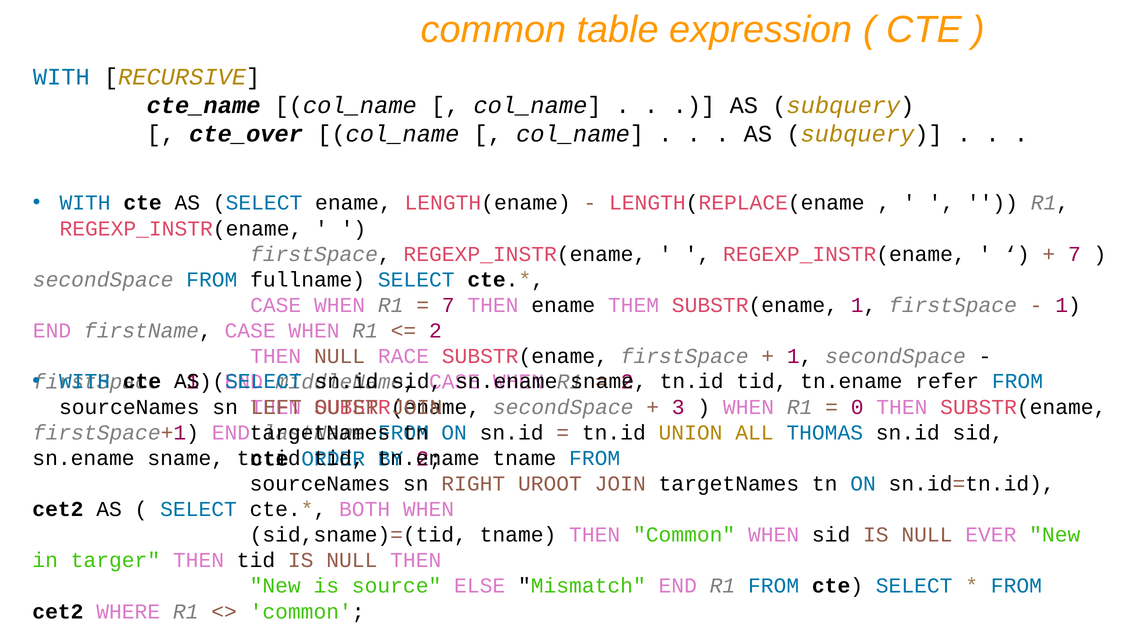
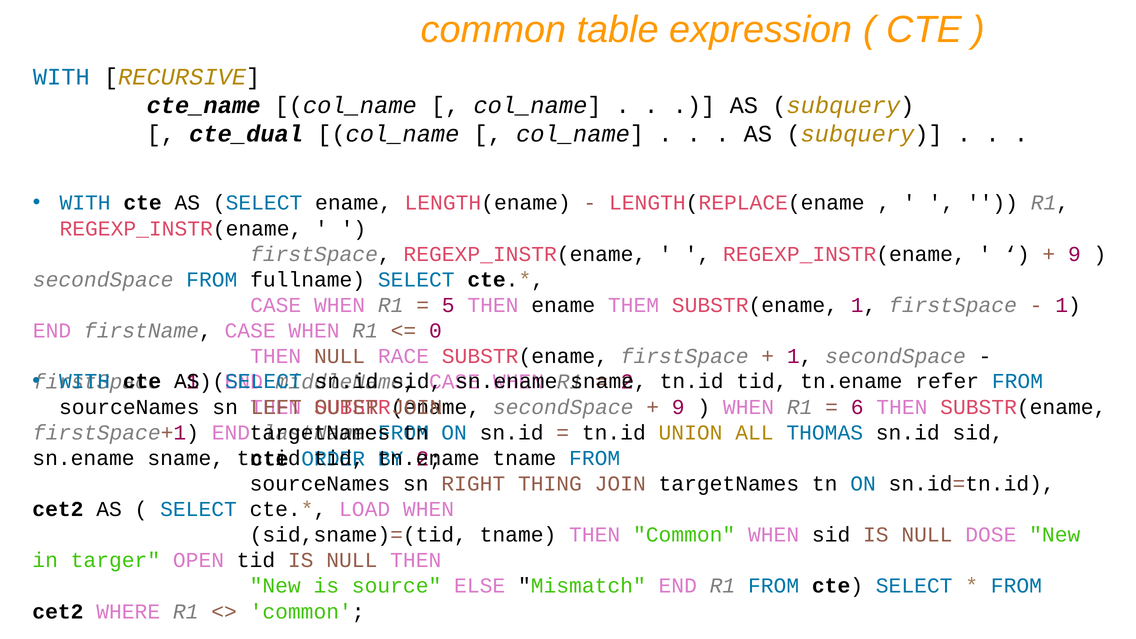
cte_over: cte_over -> cte_dual
7 at (1074, 254): 7 -> 9
7 at (448, 305): 7 -> 5
2 at (435, 331): 2 -> 0
3 at (678, 407): 3 -> 9
0: 0 -> 6
UROOT: UROOT -> THING
BOTH: BOTH -> LOAD
EVER: EVER -> DOSE
targer THEN: THEN -> OPEN
